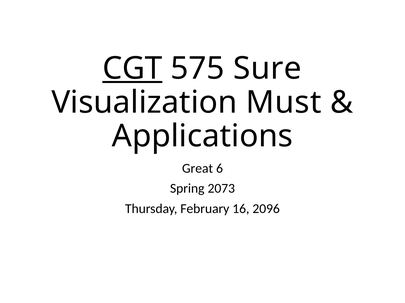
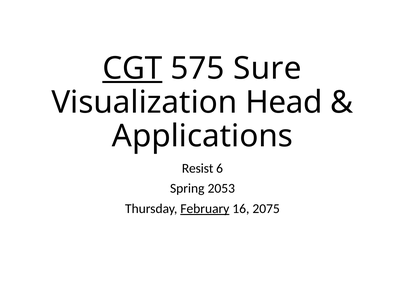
Must: Must -> Head
Great: Great -> Resist
2073: 2073 -> 2053
February underline: none -> present
2096: 2096 -> 2075
